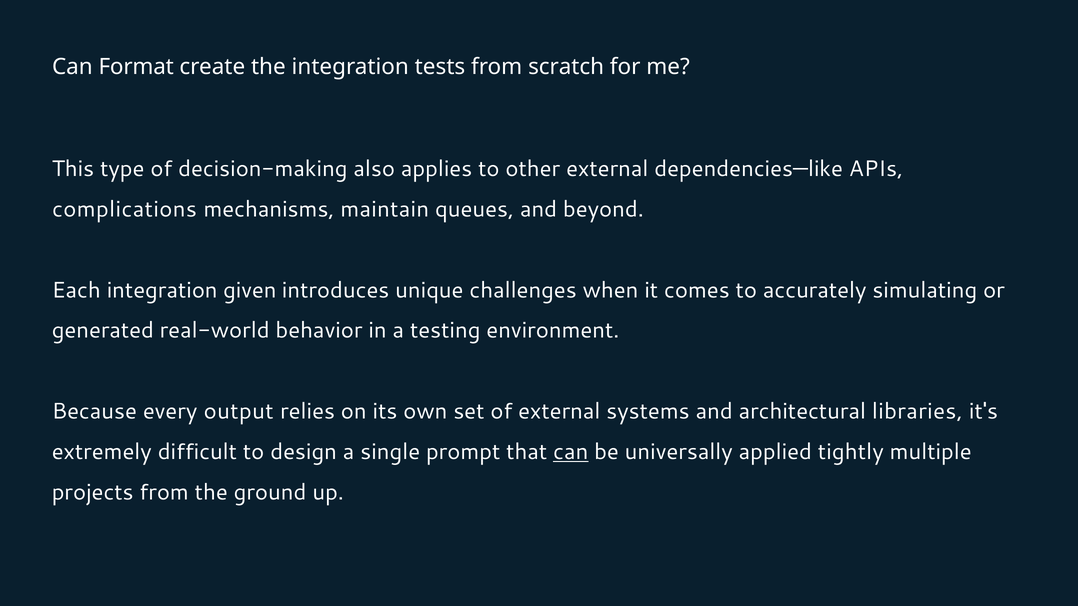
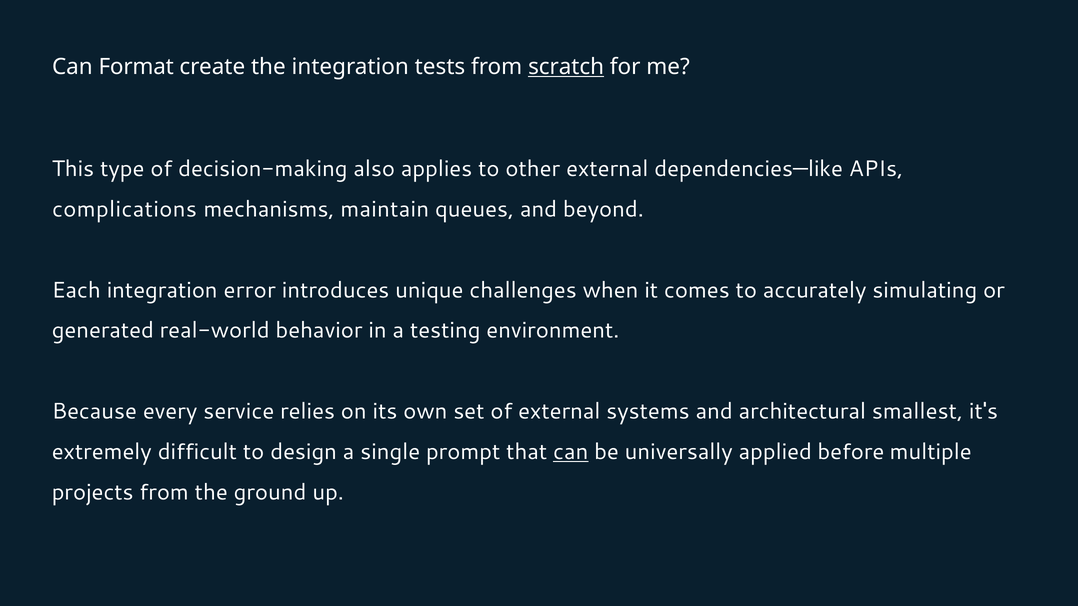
scratch underline: none -> present
given: given -> error
output: output -> service
libraries: libraries -> smallest
tightly: tightly -> before
